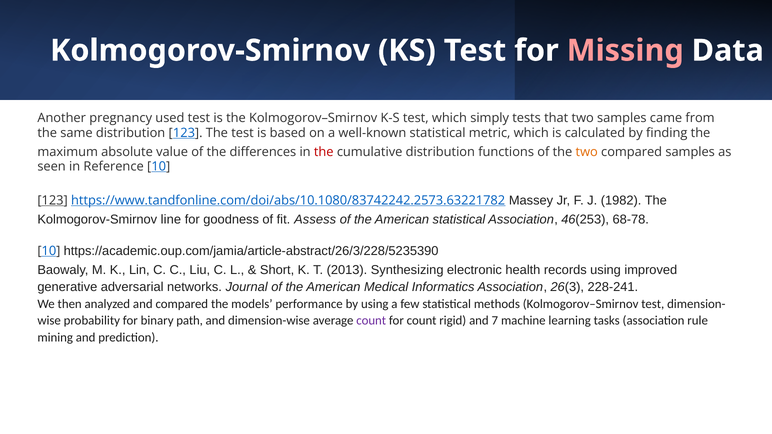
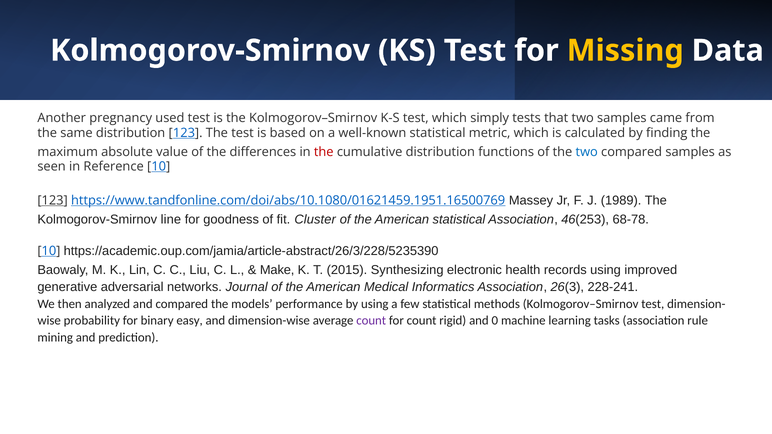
Missing colour: pink -> yellow
two at (587, 152) colour: orange -> blue
https://www.tandfonline.com/doi/abs/10.1080/83742242.2573.63221782: https://www.tandfonline.com/doi/abs/10.1080/83742242.2573.63221782 -> https://www.tandfonline.com/doi/abs/10.1080/01621459.1951.16500769
1982: 1982 -> 1989
Assess: Assess -> Cluster
Short: Short -> Make
2013: 2013 -> 2015
path: path -> easy
7: 7 -> 0
